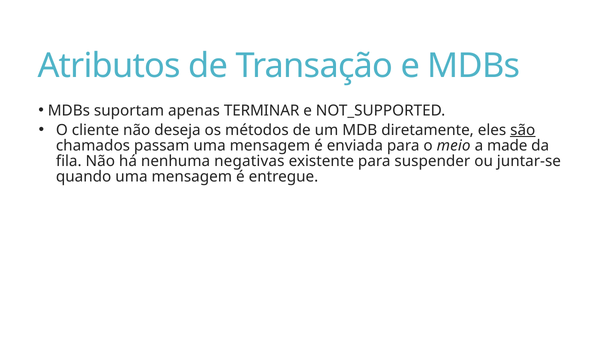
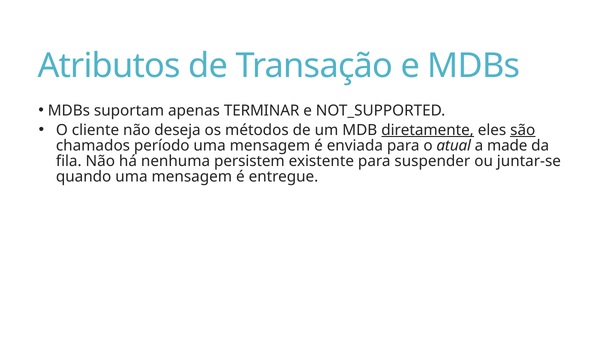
diretamente underline: none -> present
passam: passam -> período
meio: meio -> atual
negativas: negativas -> persistem
